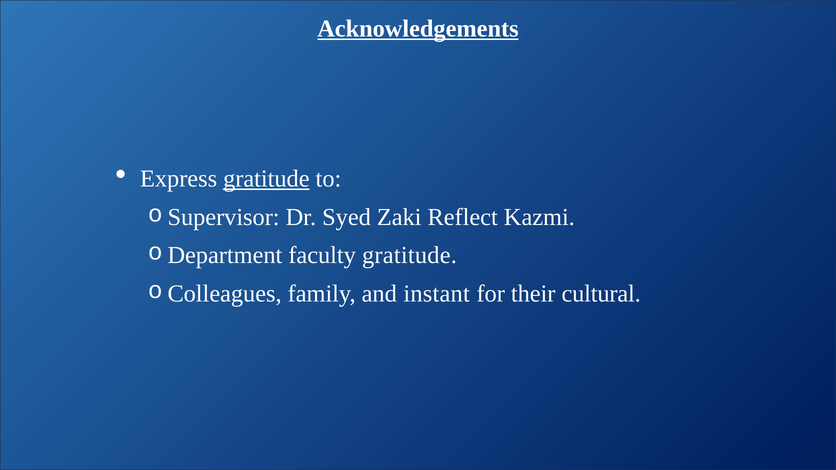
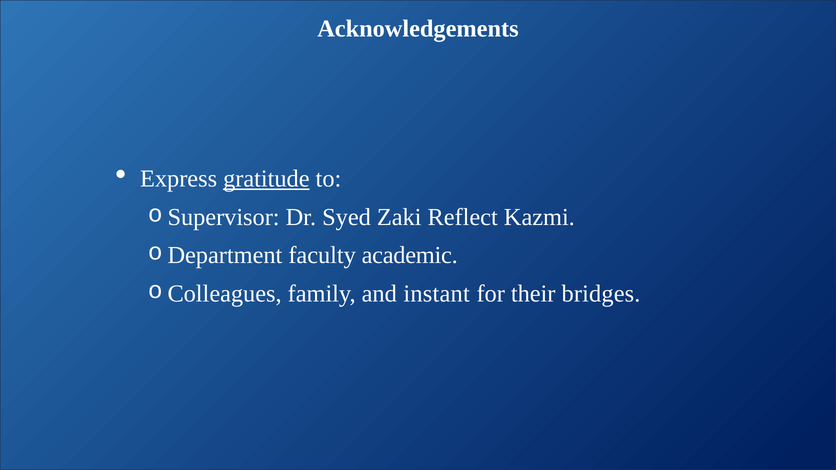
Acknowledgements underline: present -> none
faculty gratitude: gratitude -> academic
cultural: cultural -> bridges
